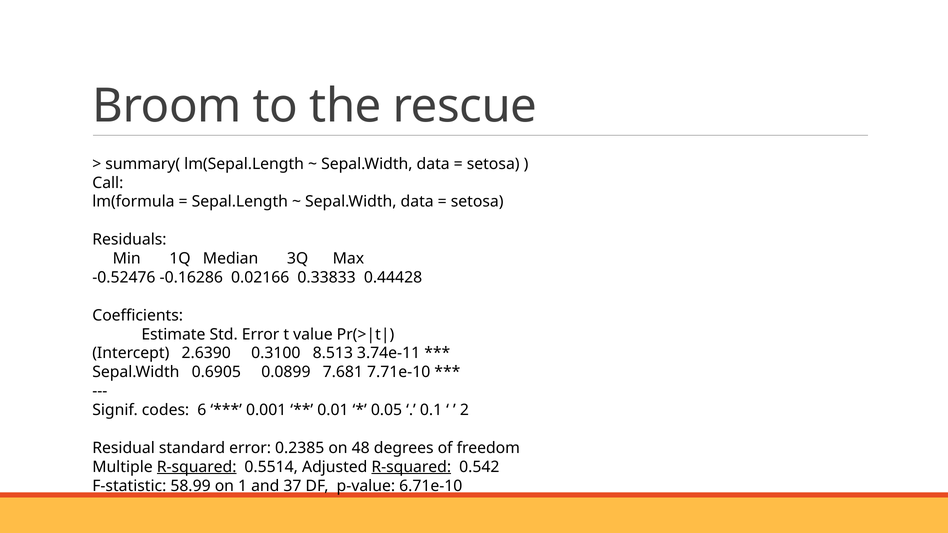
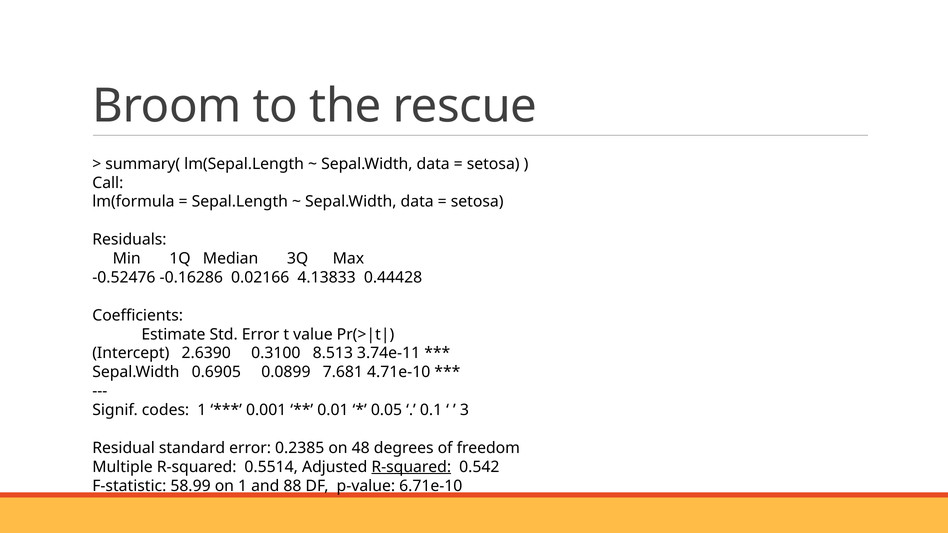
0.33833: 0.33833 -> 4.13833
7.71e-10: 7.71e-10 -> 4.71e-10
codes 6: 6 -> 1
2: 2 -> 3
R-squared at (197, 467) underline: present -> none
37: 37 -> 88
